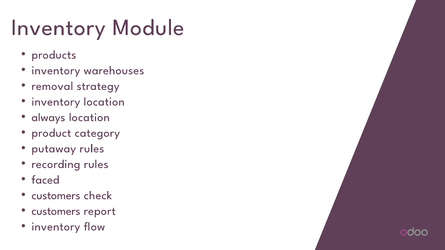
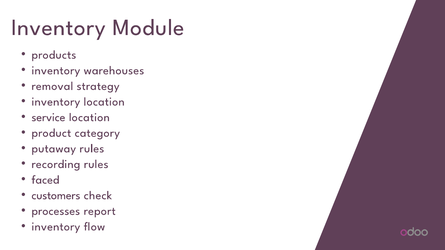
always: always -> service
customers at (56, 211): customers -> processes
